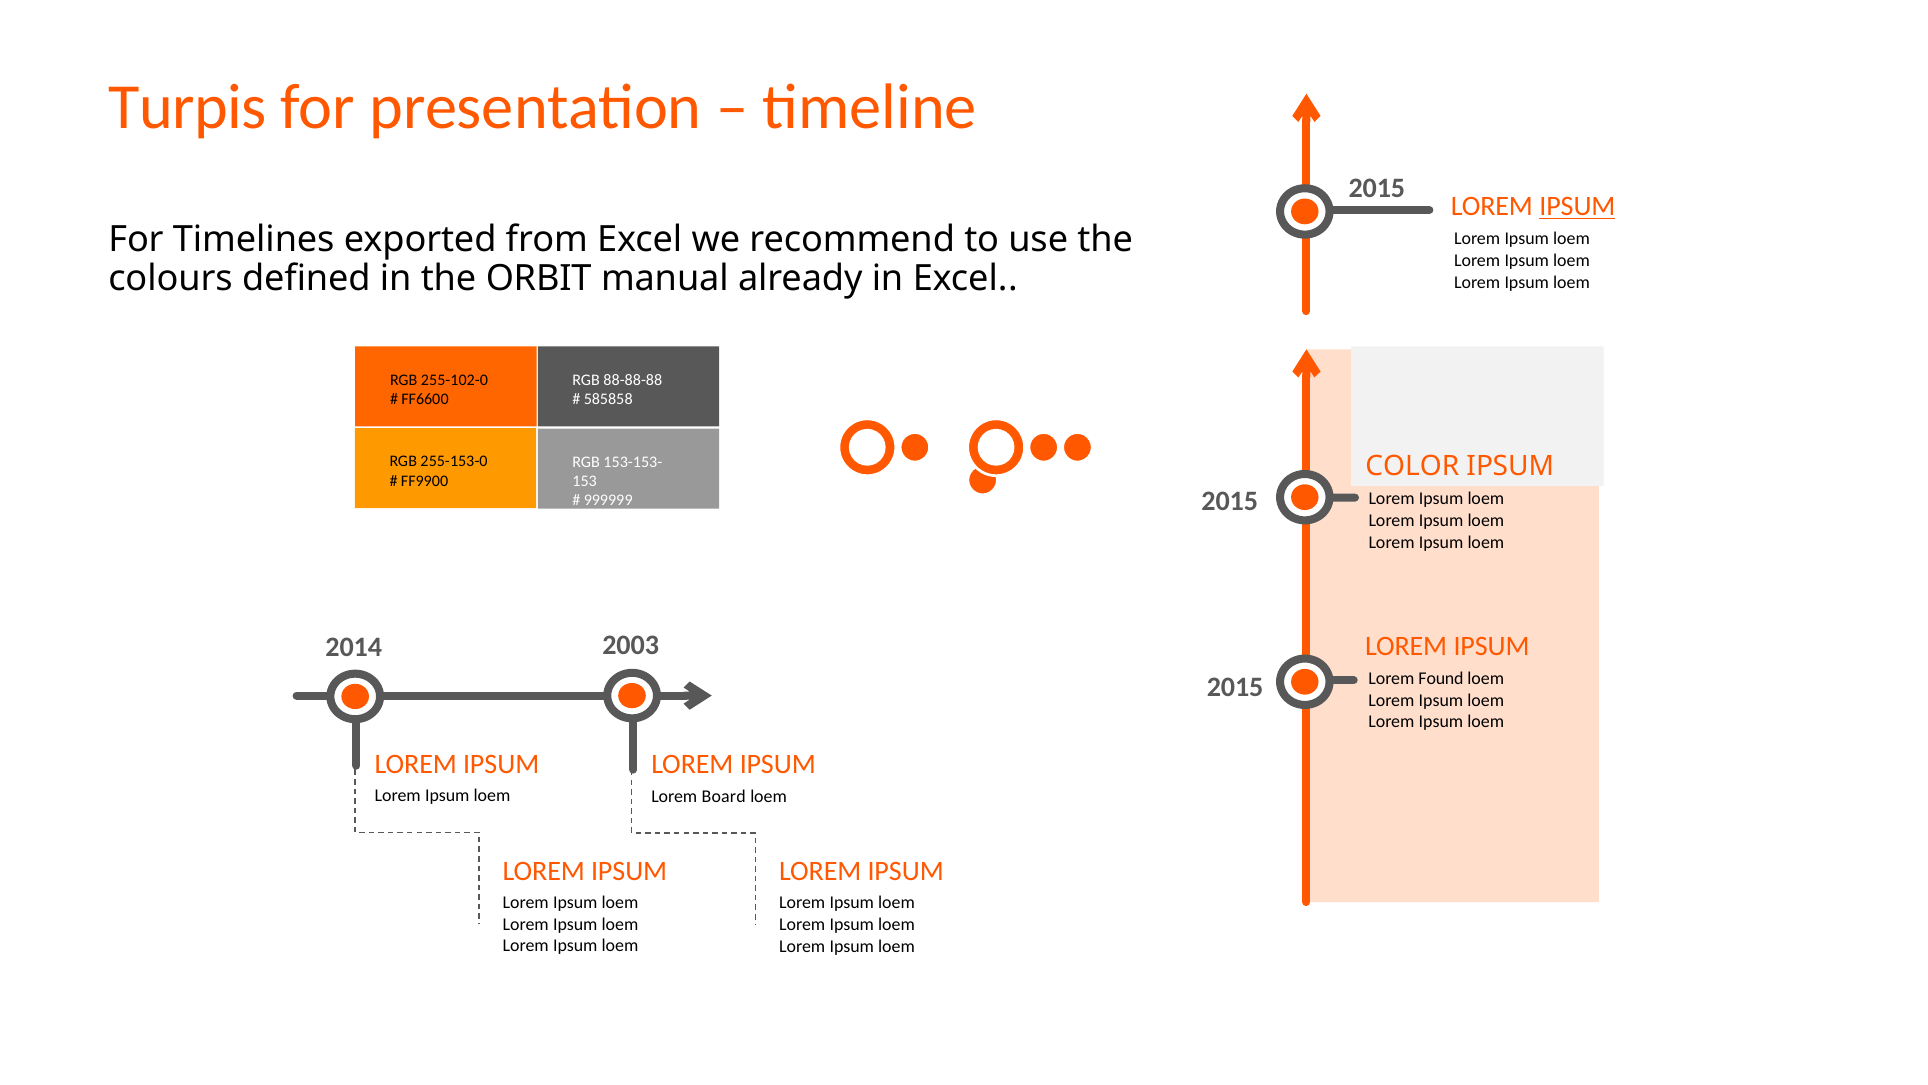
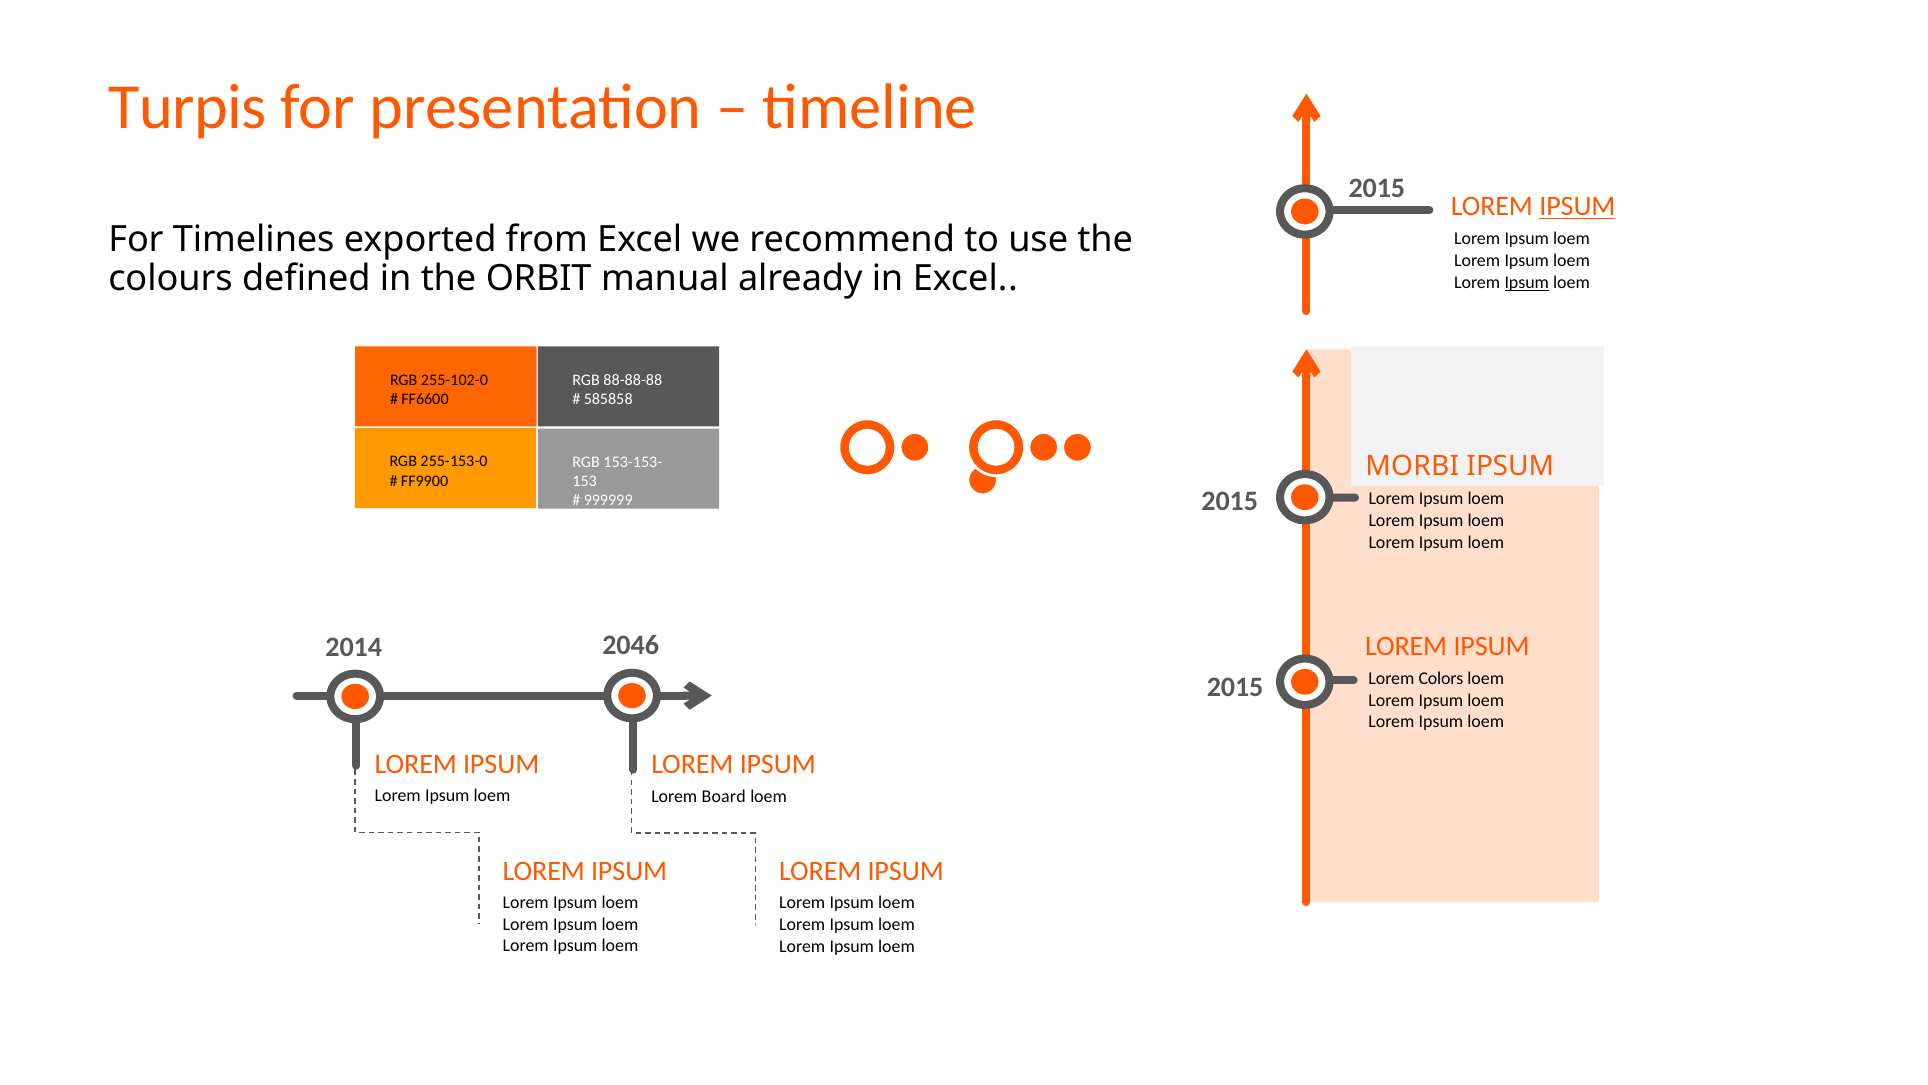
Ipsum at (1527, 282) underline: none -> present
COLOR: COLOR -> MORBI
2003: 2003 -> 2046
Found: Found -> Colors
